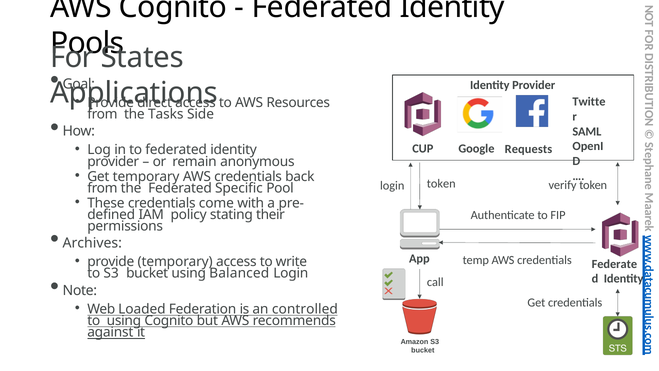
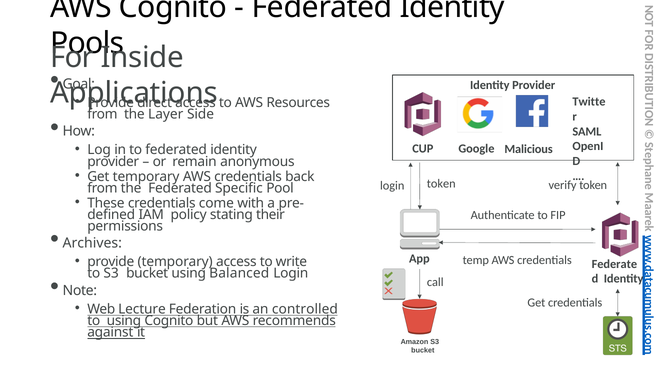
States: States -> Inside
Tasks: Tasks -> Layer
Requests: Requests -> Malicious
Loaded: Loaded -> Lecture
